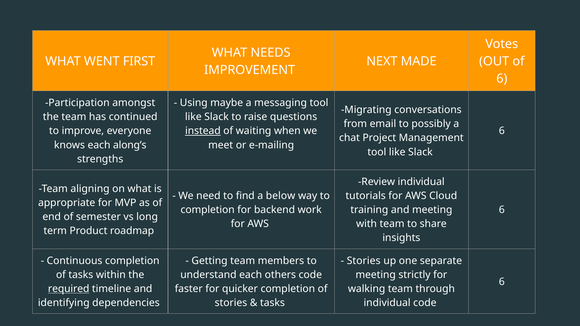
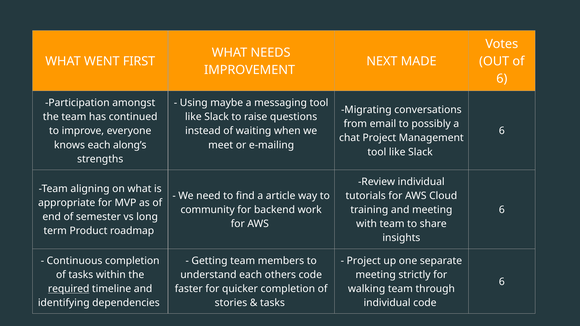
instead underline: present -> none
below: below -> article
completion at (208, 210): completion -> community
Stories at (364, 261): Stories -> Project
